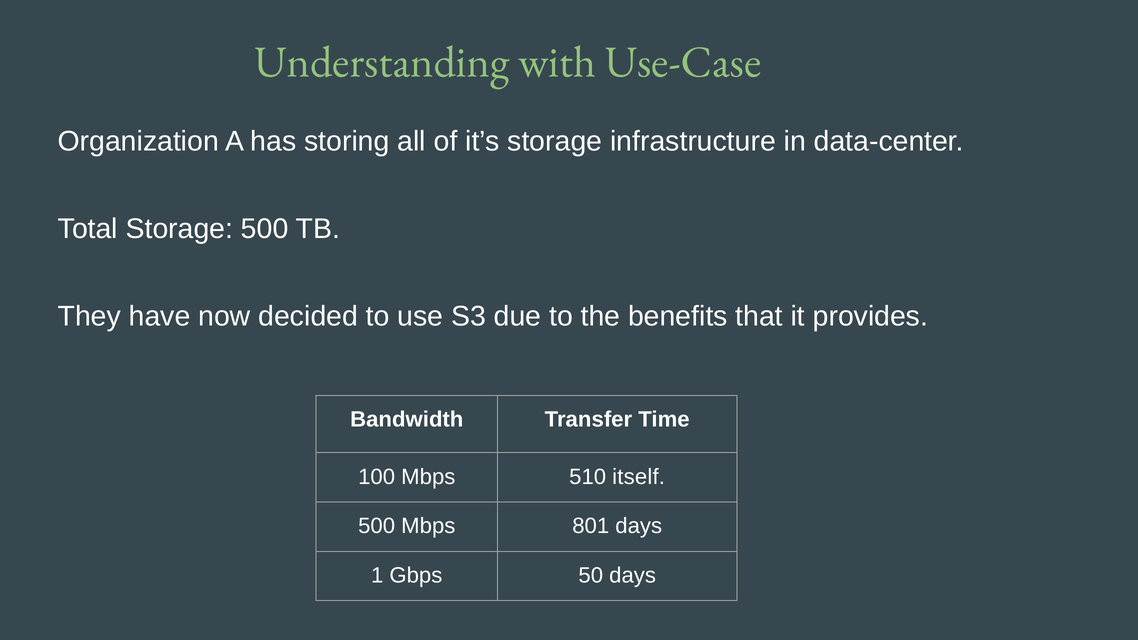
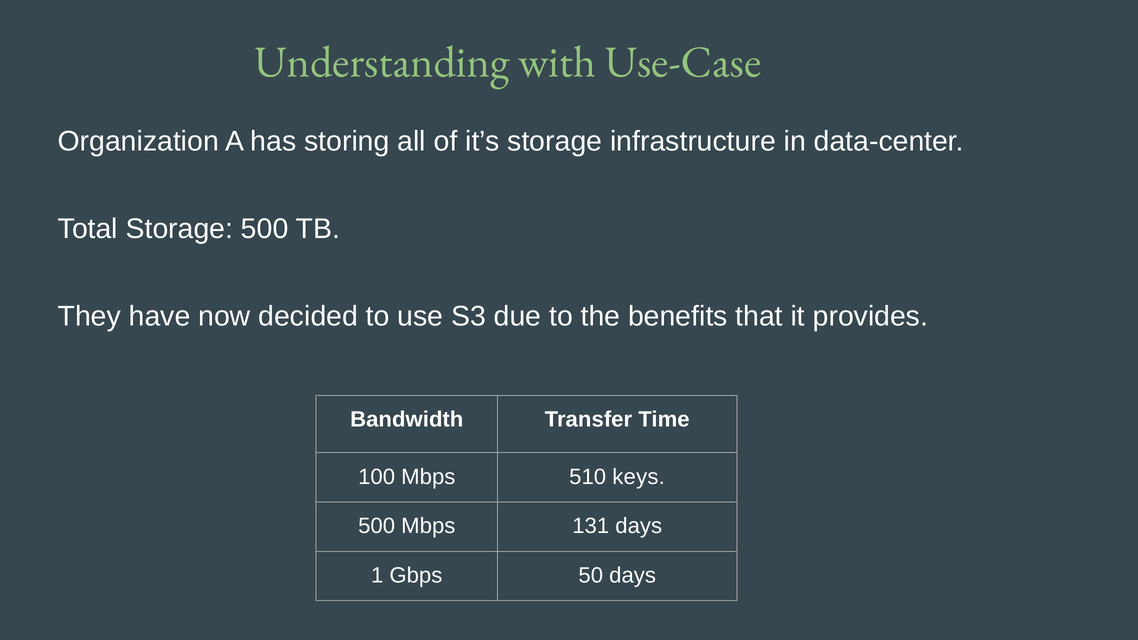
itself: itself -> keys
801: 801 -> 131
